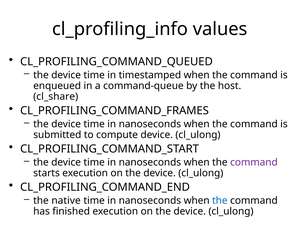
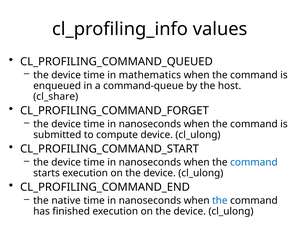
timestamped: timestamped -> mathematics
CL_PROFILING_COMMAND_FRAMES: CL_PROFILING_COMMAND_FRAMES -> CL_PROFILING_COMMAND_FORGET
command at (254, 162) colour: purple -> blue
